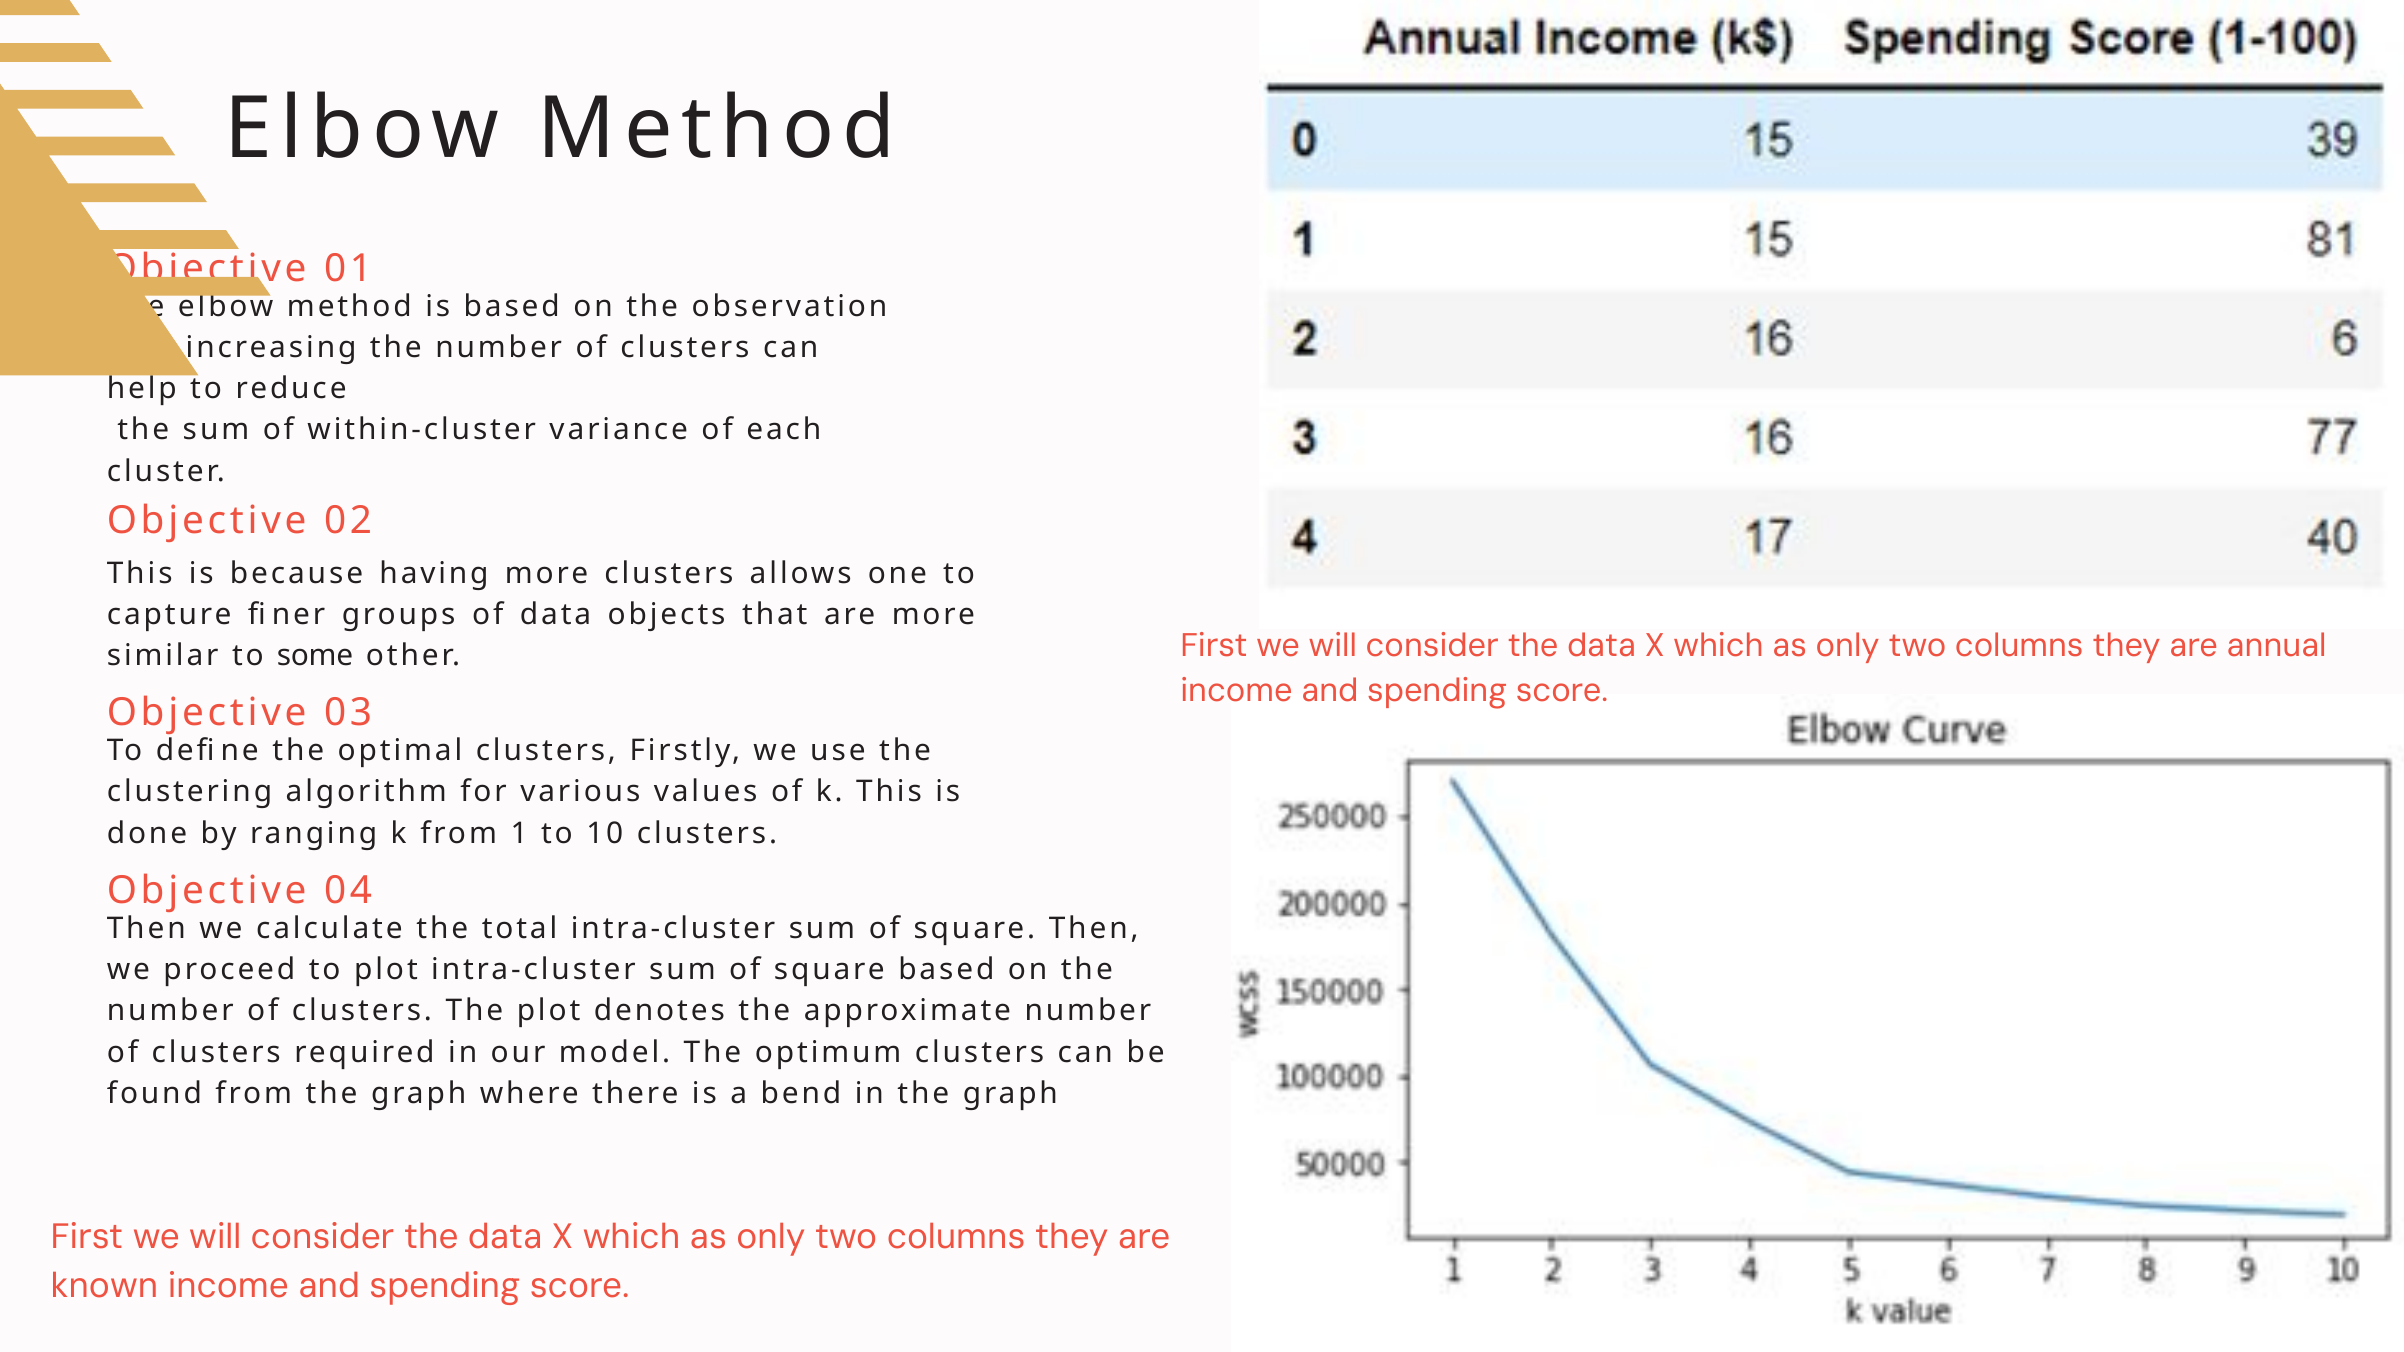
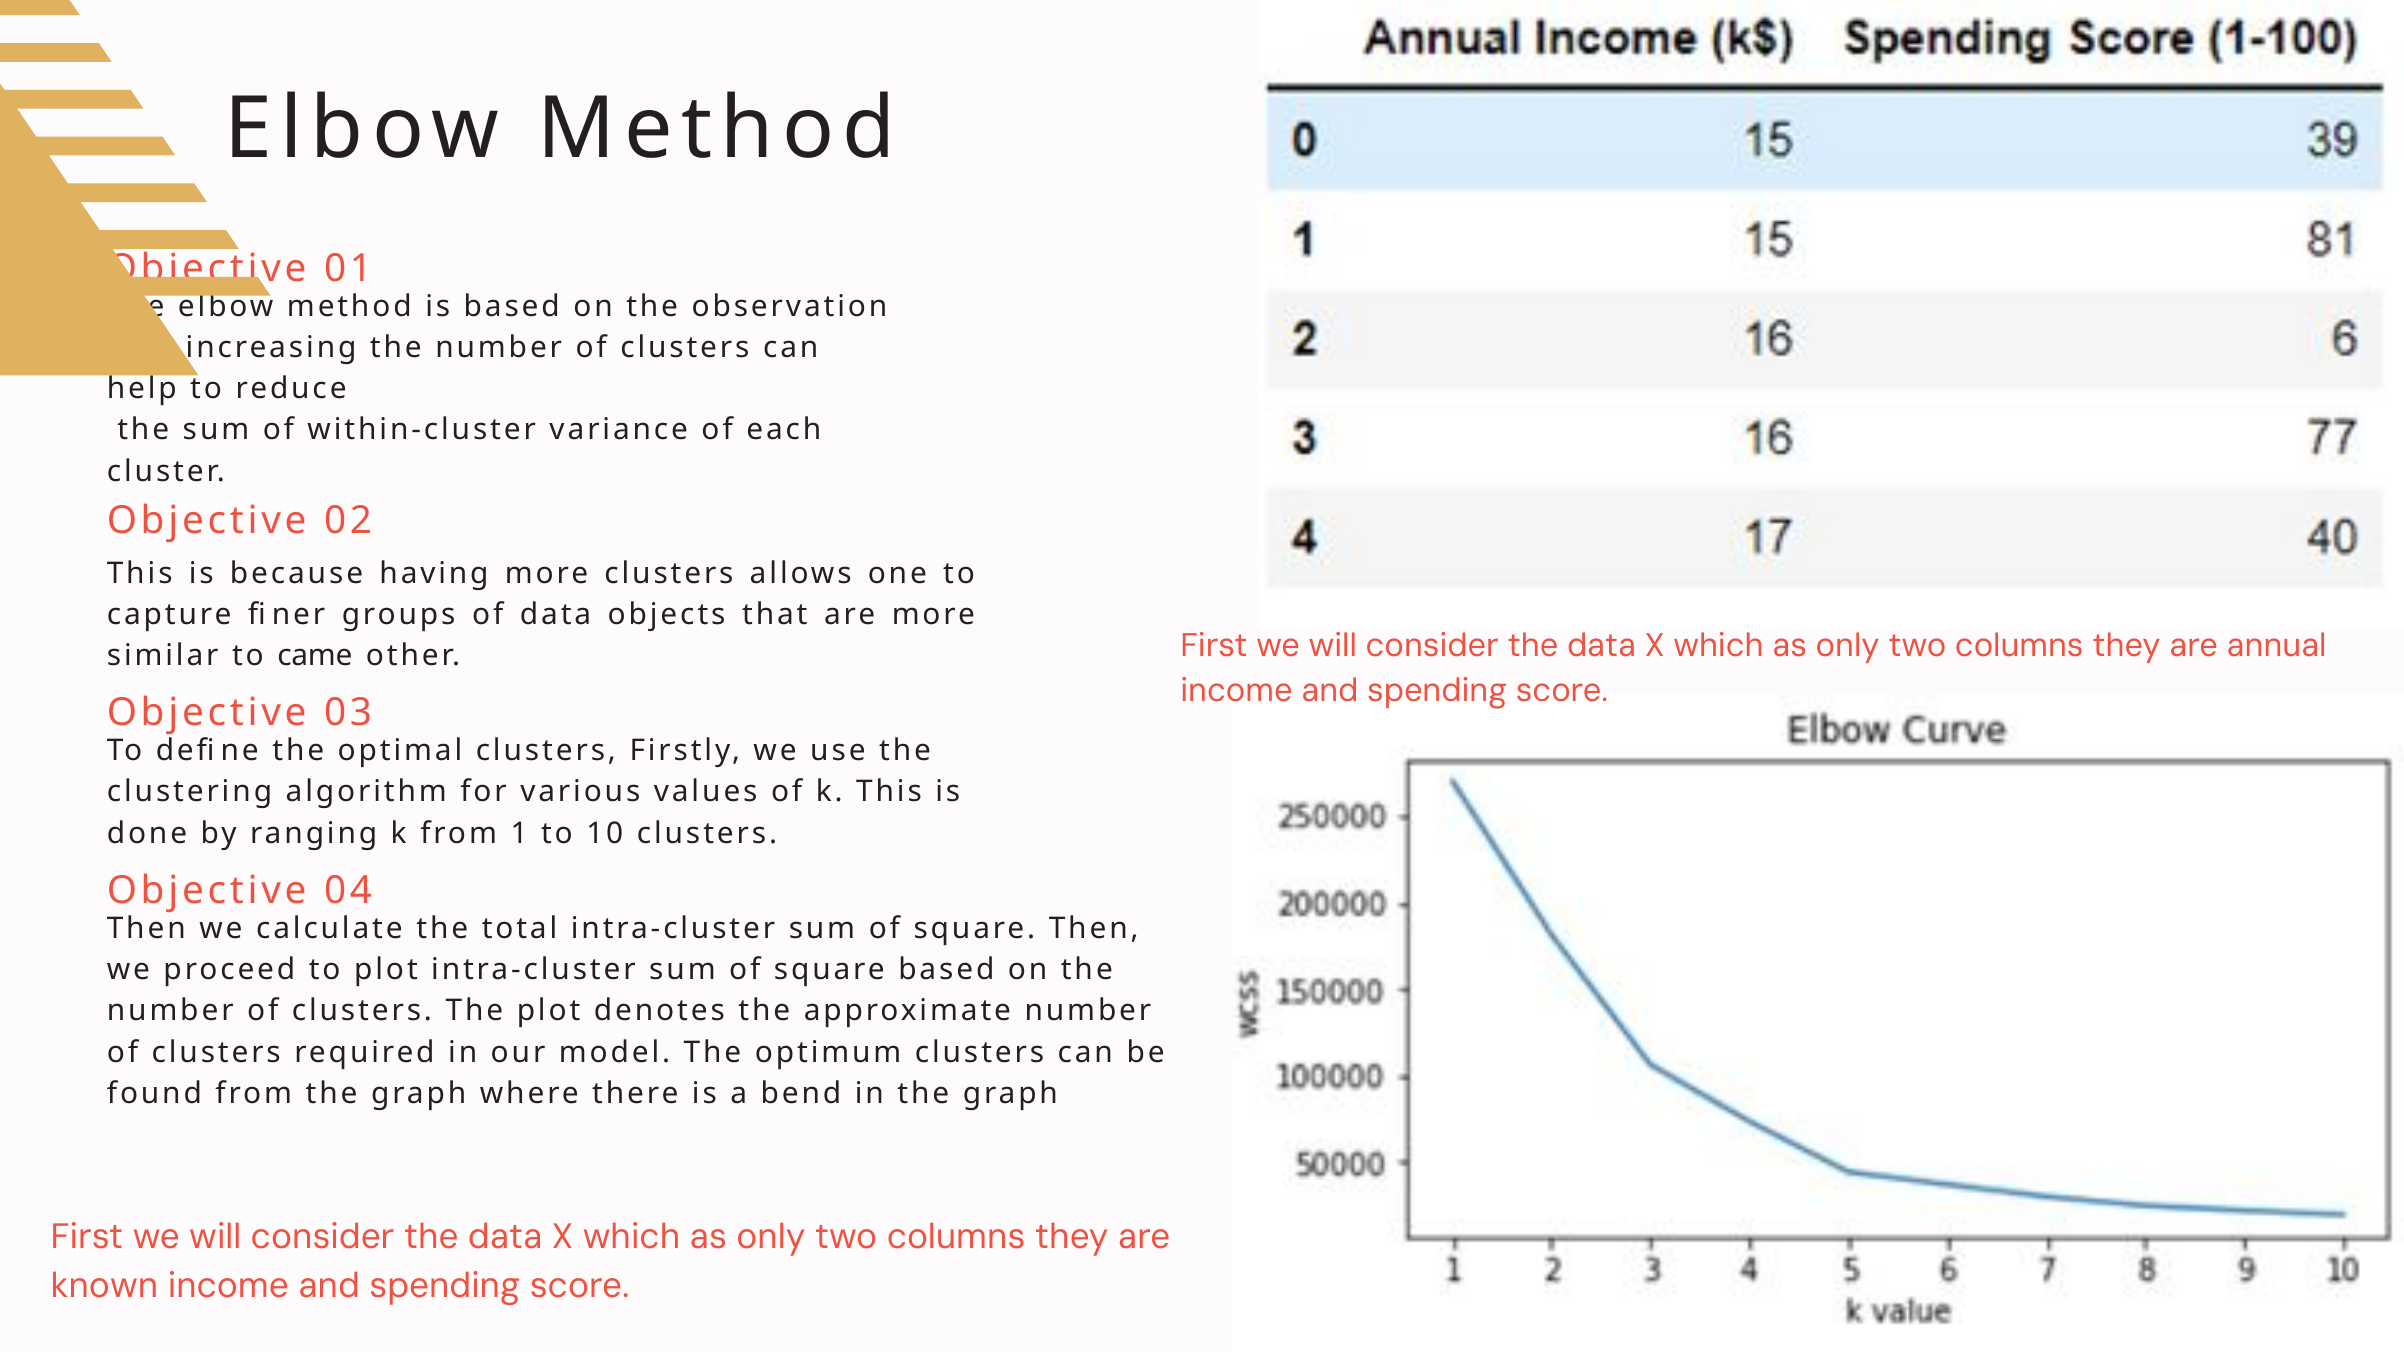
some: some -> came
